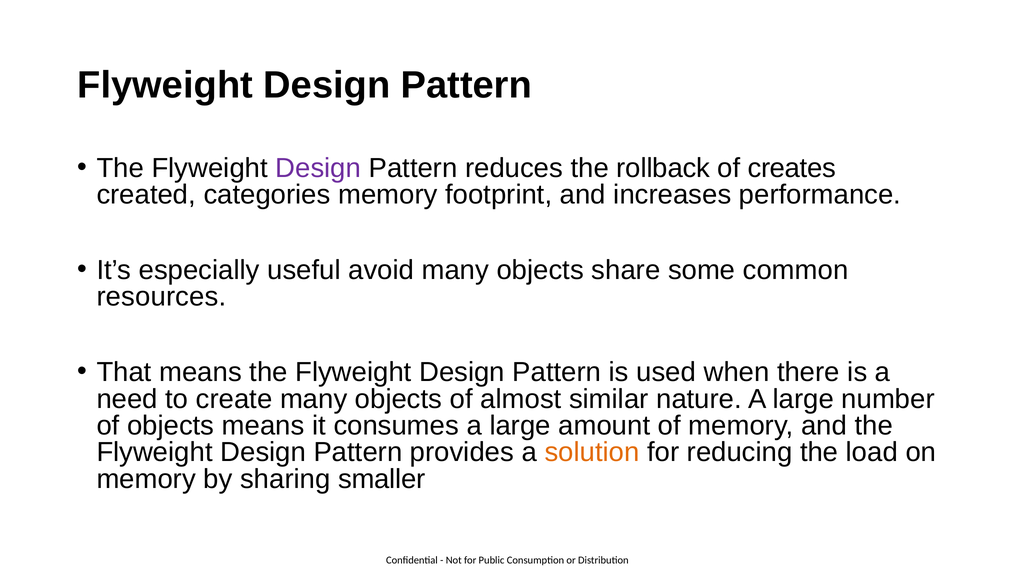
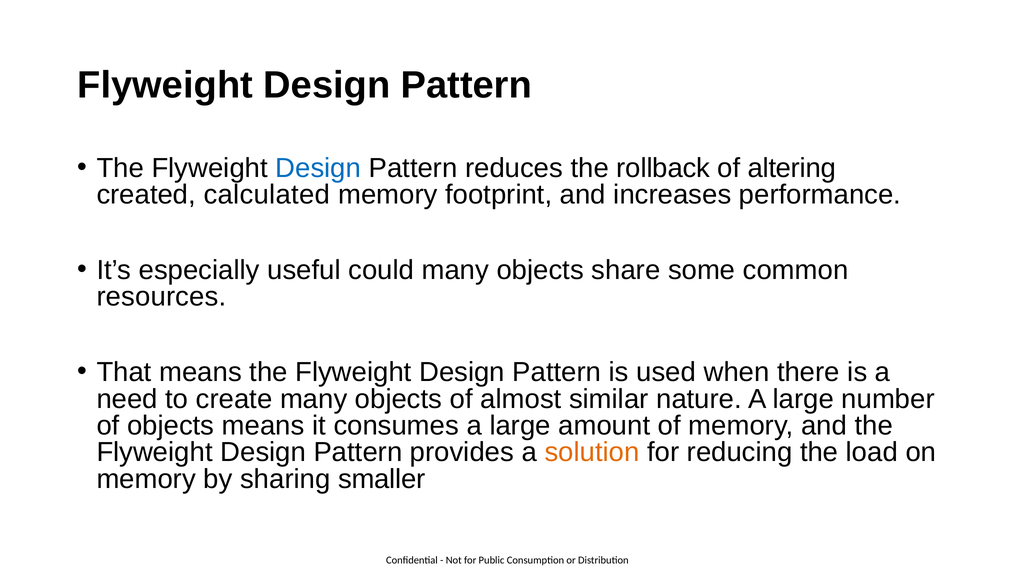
Design at (318, 168) colour: purple -> blue
creates: creates -> altering
categories: categories -> calculated
avoid: avoid -> could
